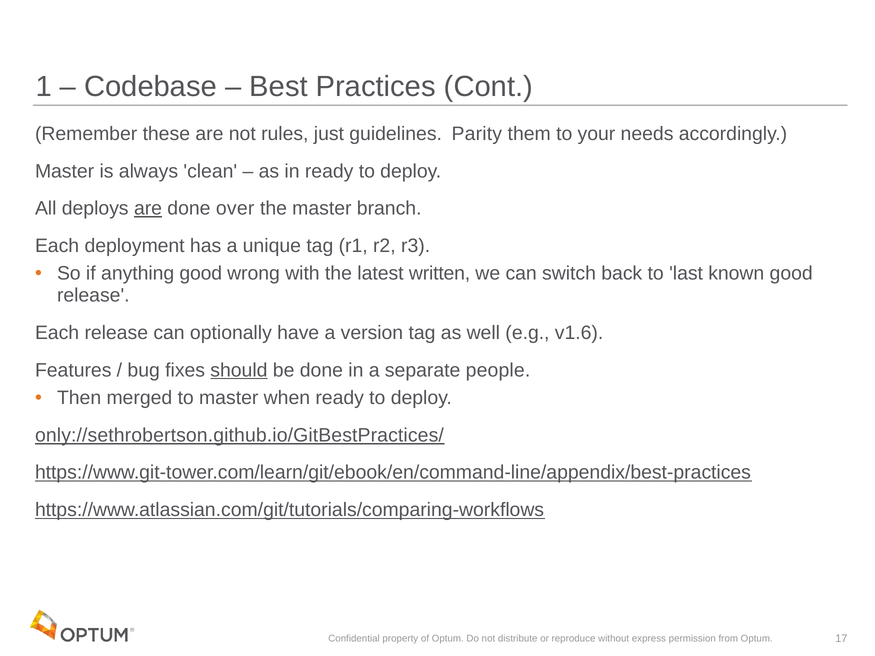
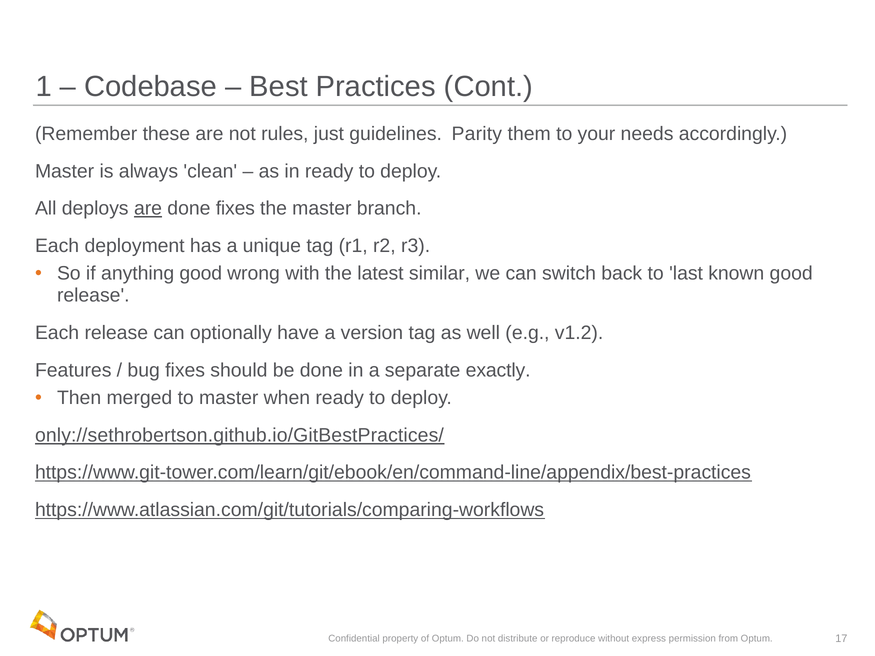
done over: over -> fixes
written: written -> similar
v1.6: v1.6 -> v1.2
should underline: present -> none
people: people -> exactly
